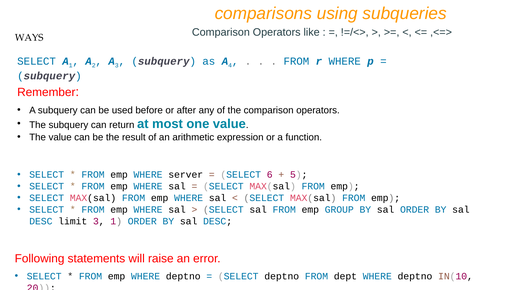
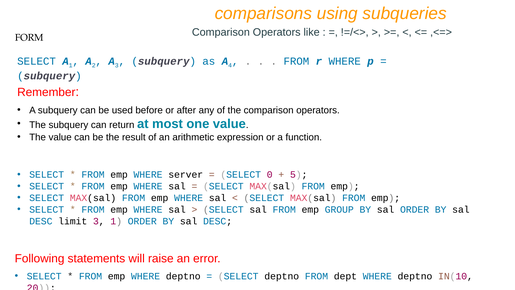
WAYS: WAYS -> FORM
6: 6 -> 0
